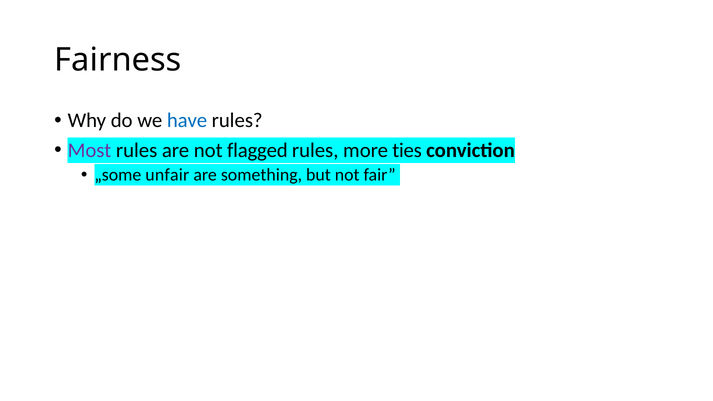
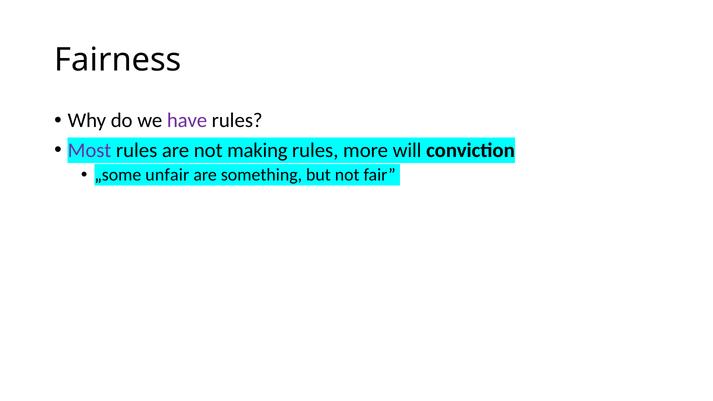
have colour: blue -> purple
flagged: flagged -> making
ties: ties -> will
